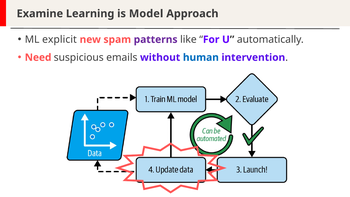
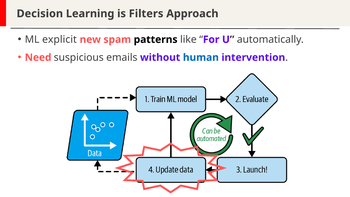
Examine: Examine -> Decision
Model: Model -> Filters
patterns colour: purple -> black
